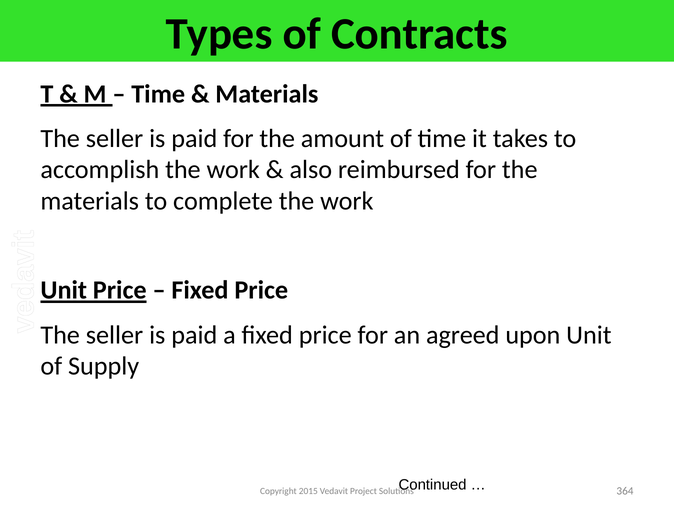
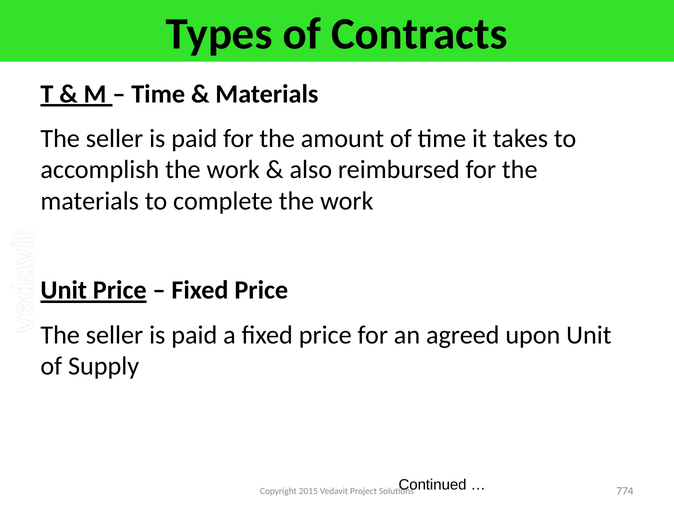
364: 364 -> 774
